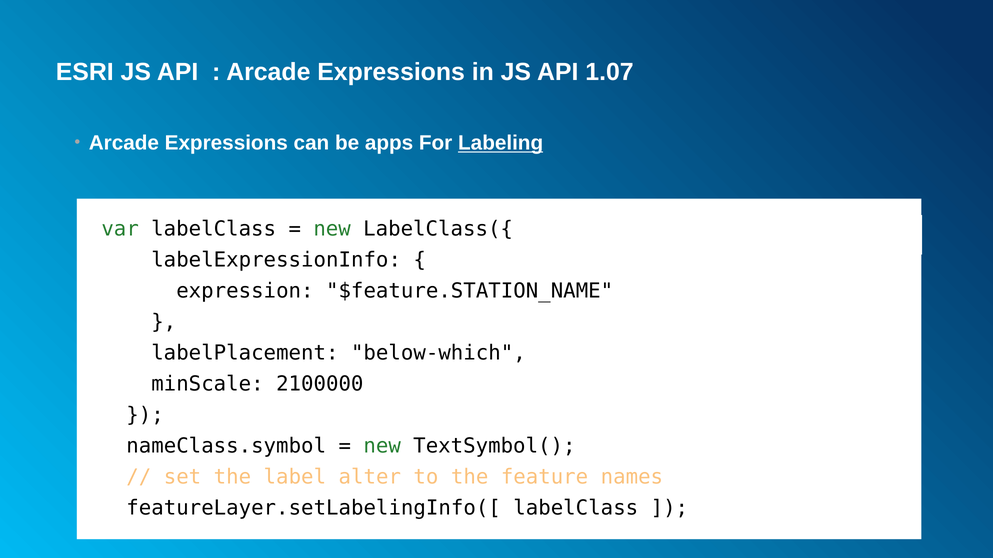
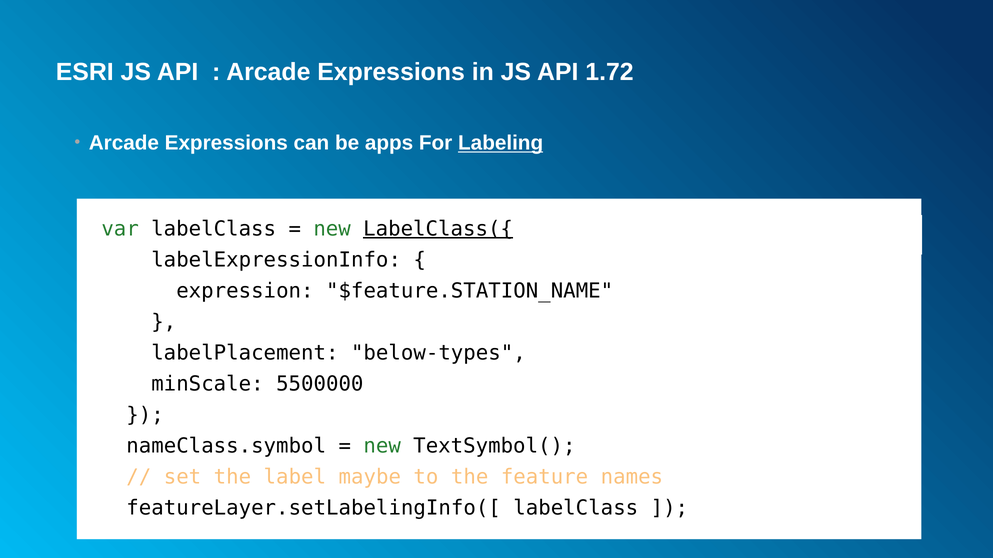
1.07: 1.07 -> 1.72
LabelClass({ underline: none -> present
below-which: below-which -> below-types
2100000: 2100000 -> 5500000
alter: alter -> maybe
